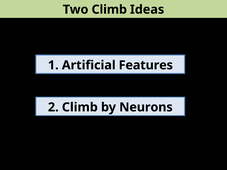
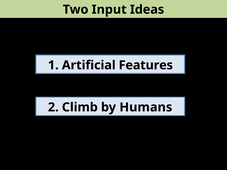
Two Climb: Climb -> Input
Neurons: Neurons -> Humans
